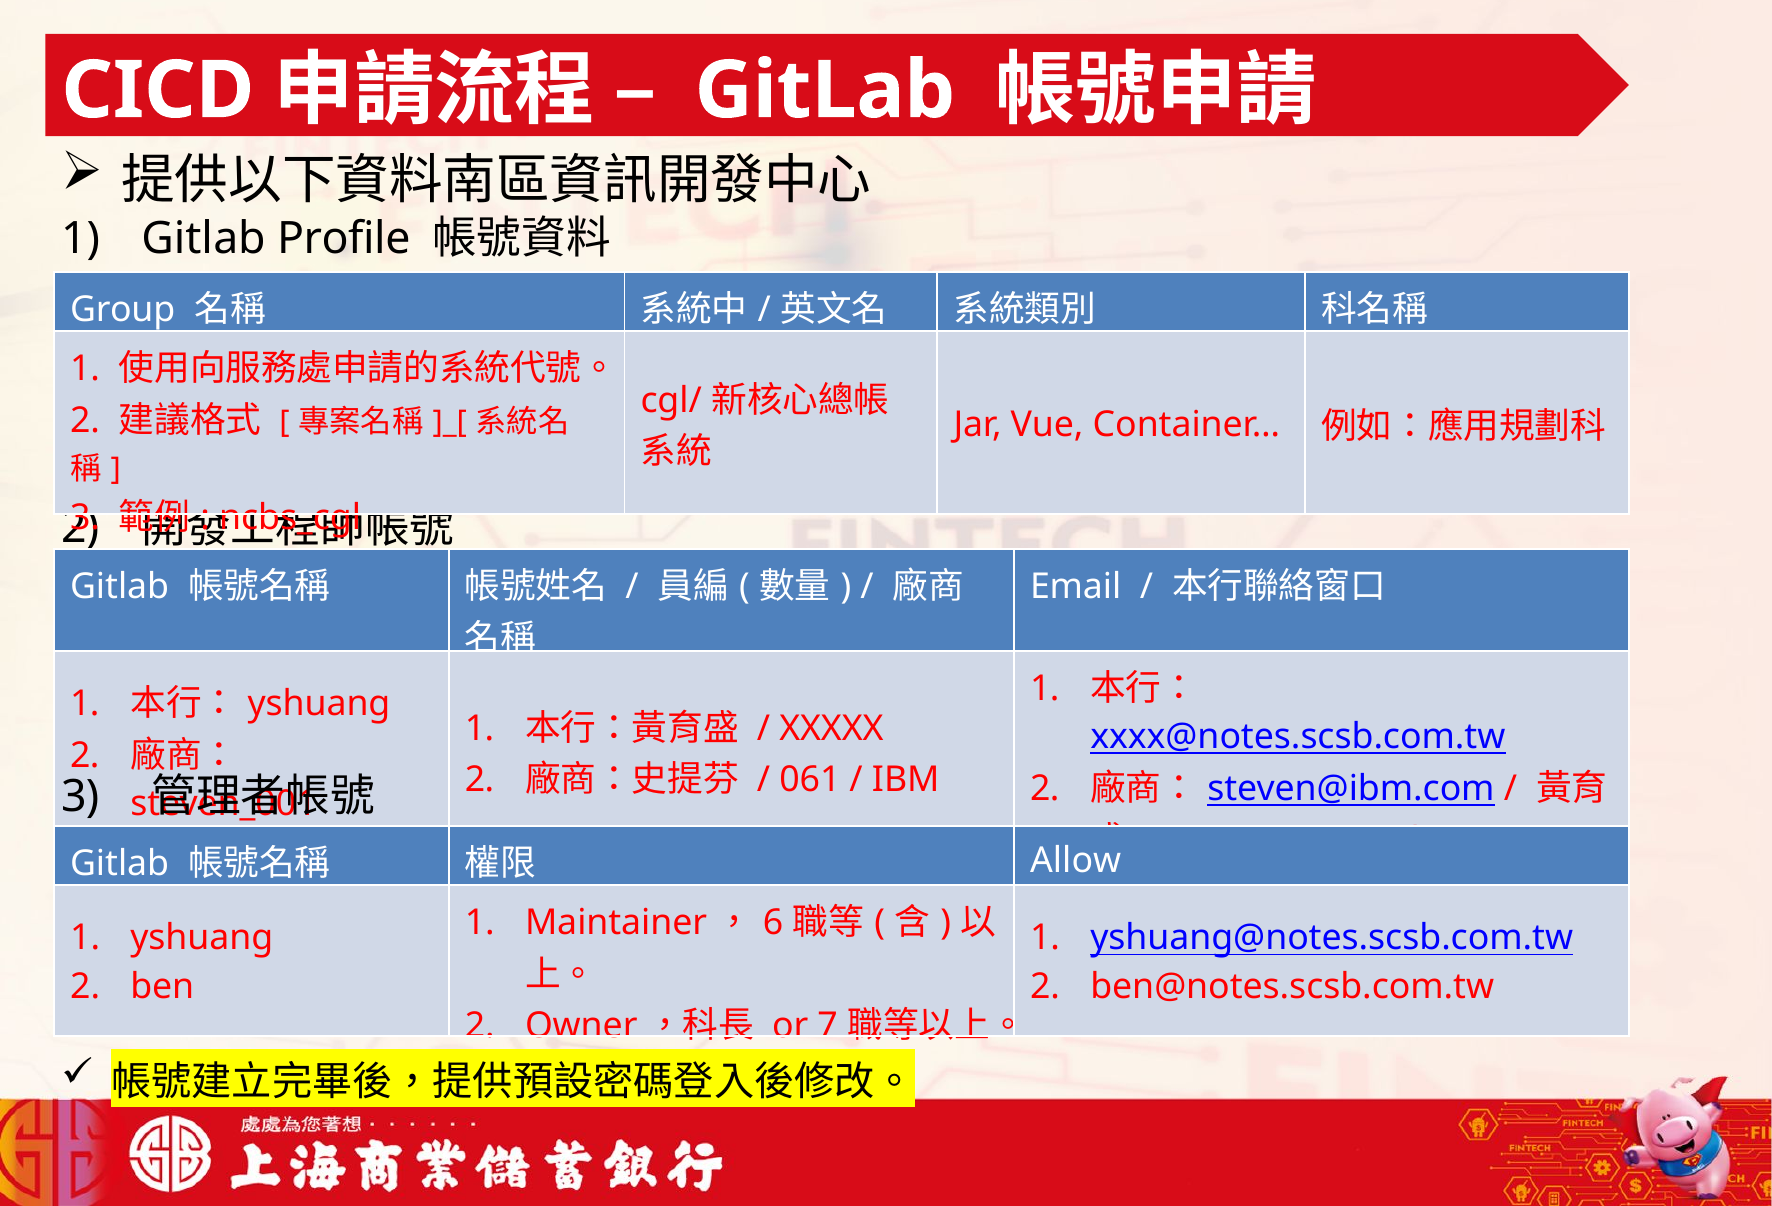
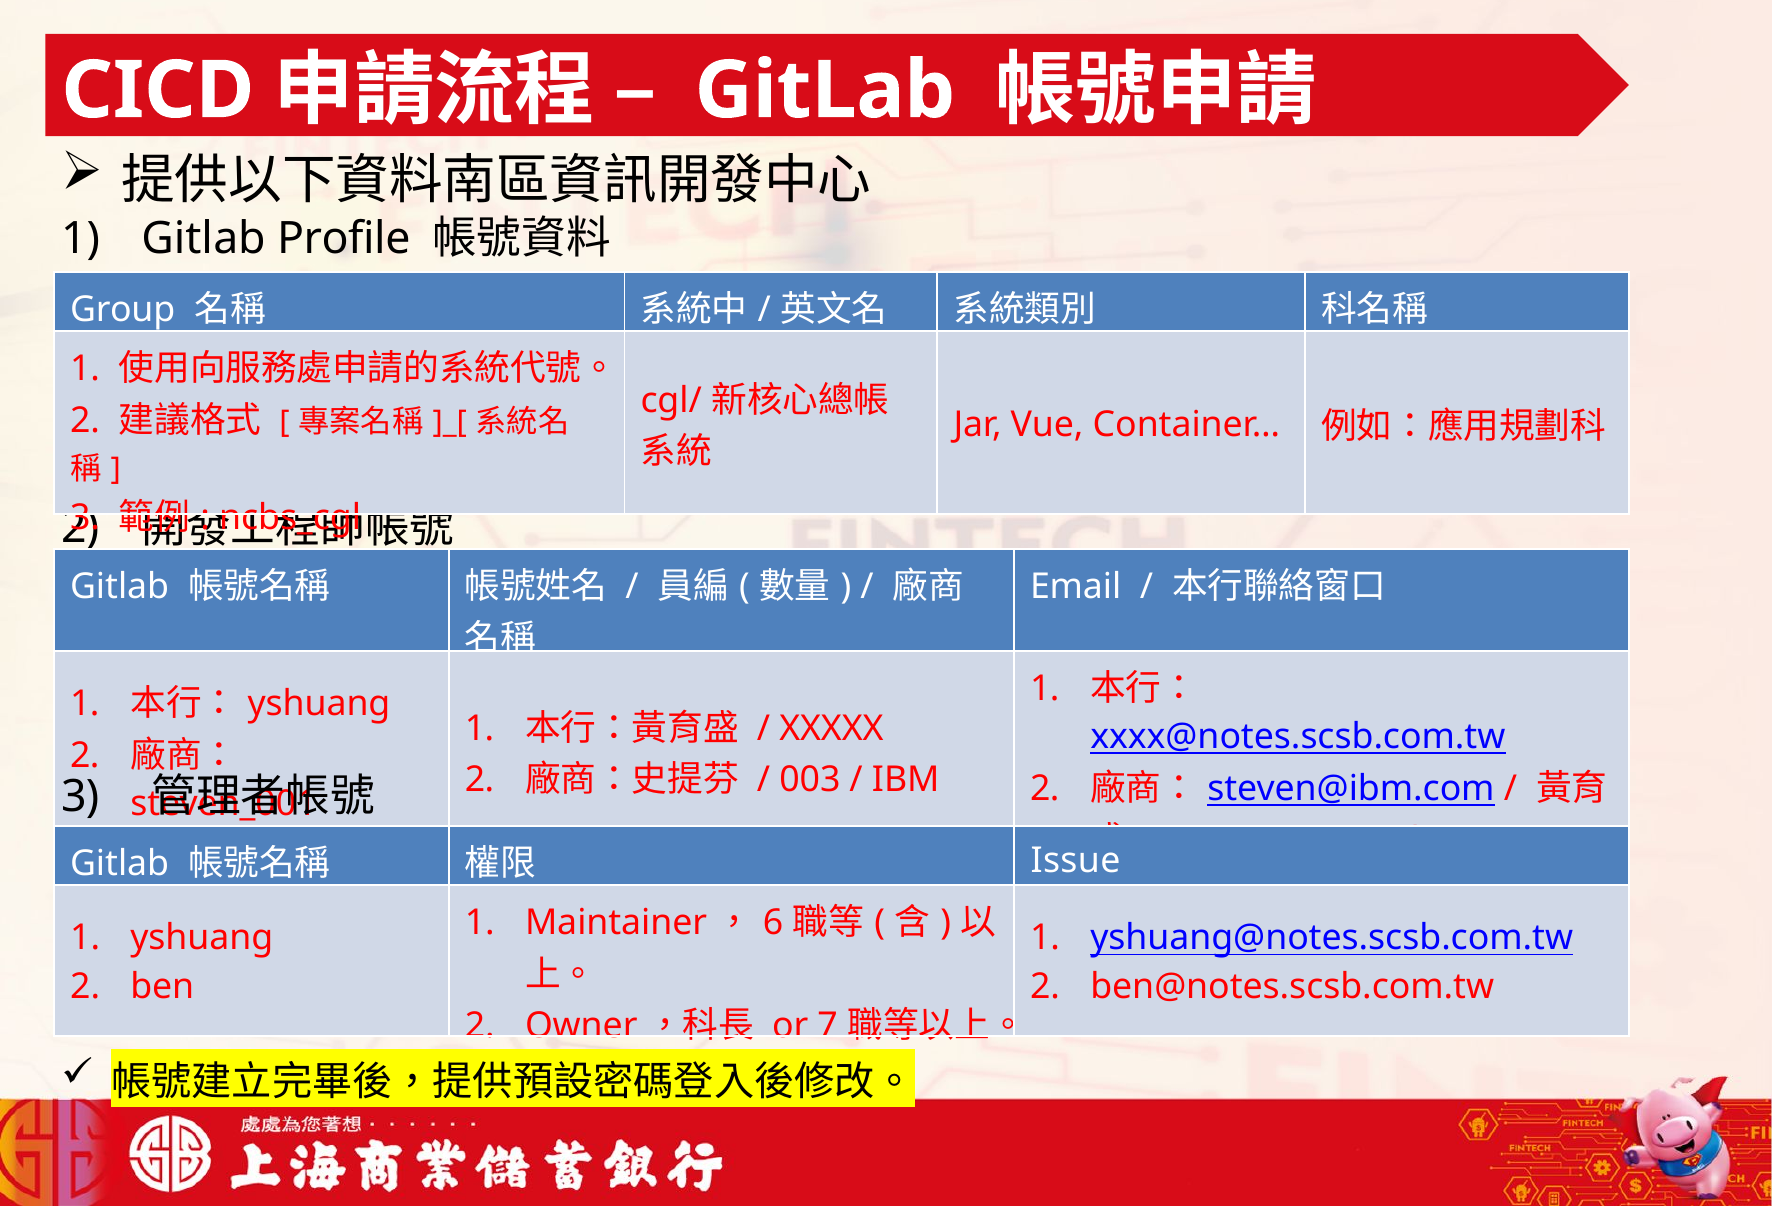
061: 061 -> 003
Allow: Allow -> Issue
